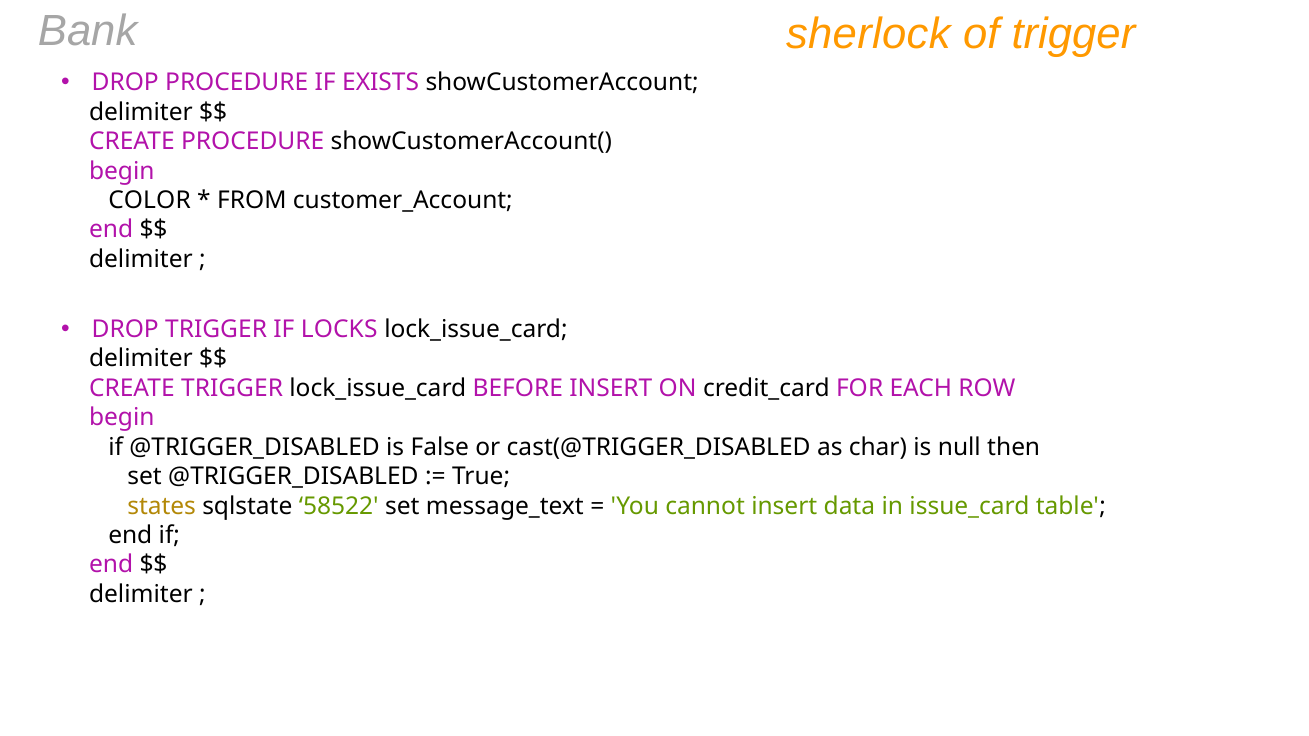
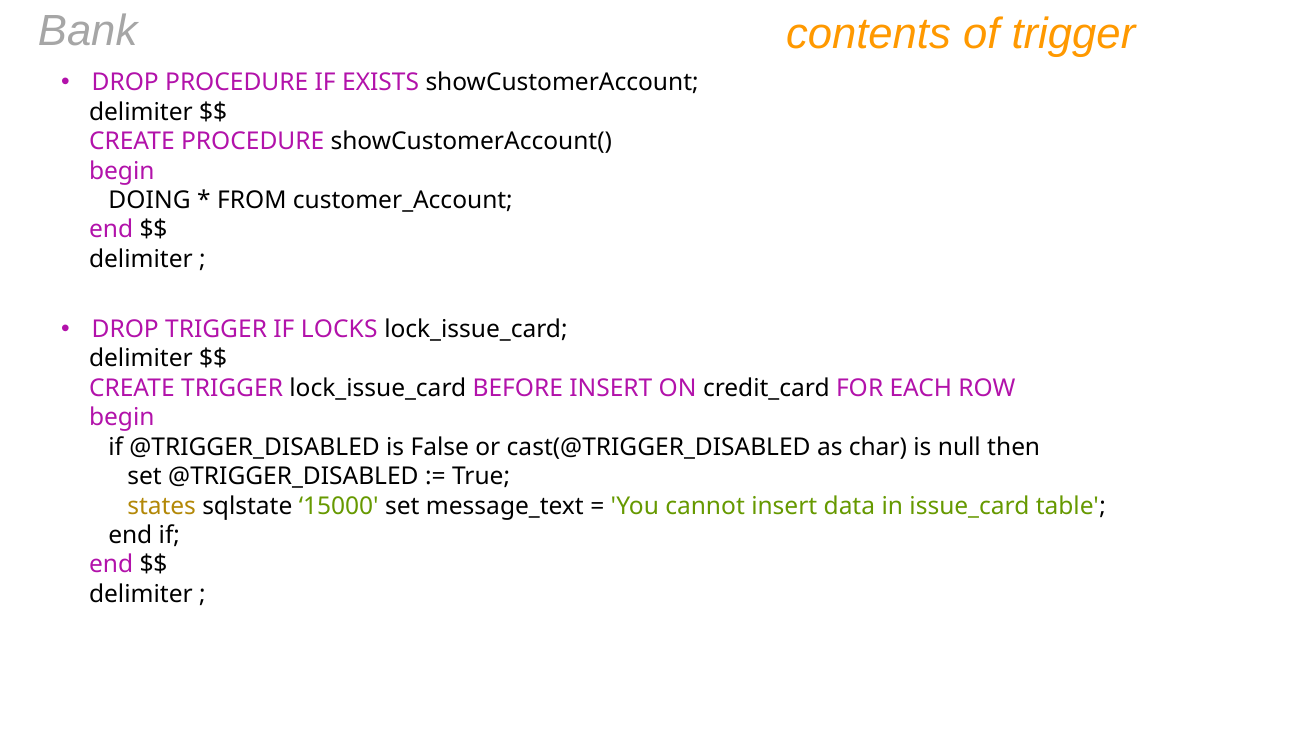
sherlock: sherlock -> contents
COLOR: COLOR -> DOING
58522: 58522 -> 15000
